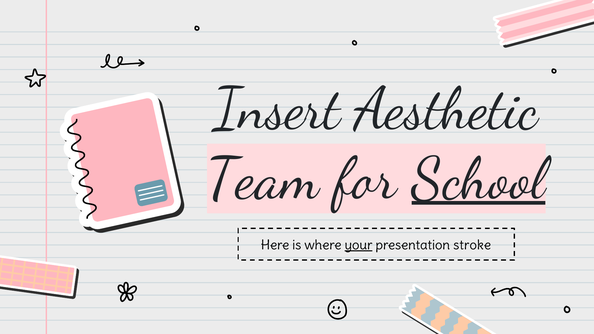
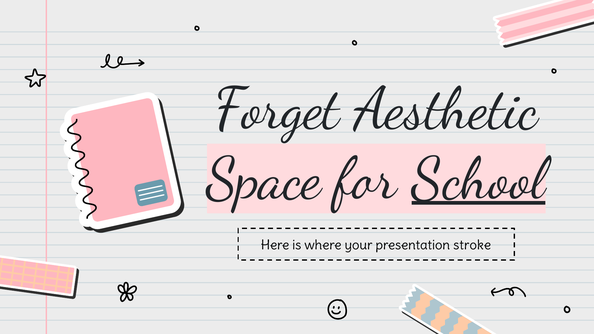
Insert: Insert -> Forget
Team: Team -> Space
your underline: present -> none
